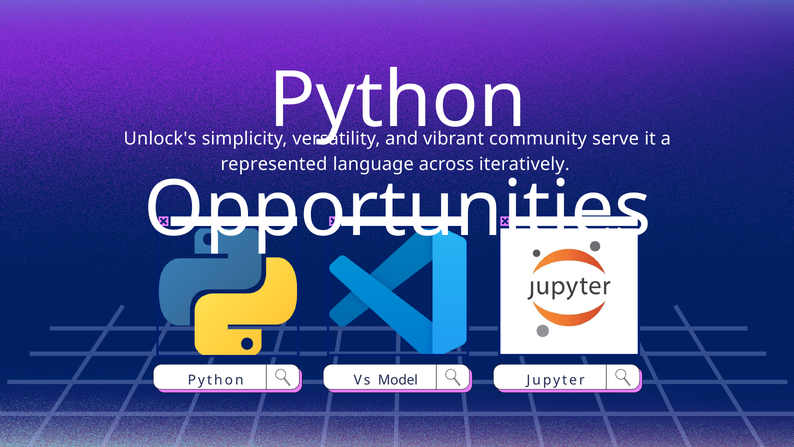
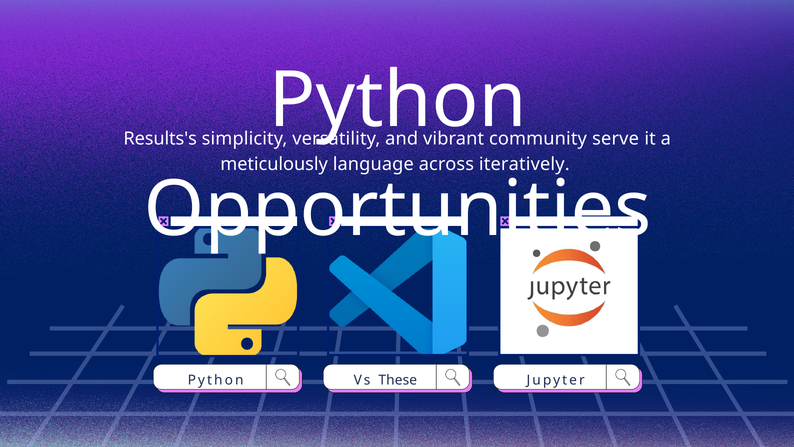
Unlock's: Unlock's -> Results's
represented: represented -> meticulously
Model: Model -> These
